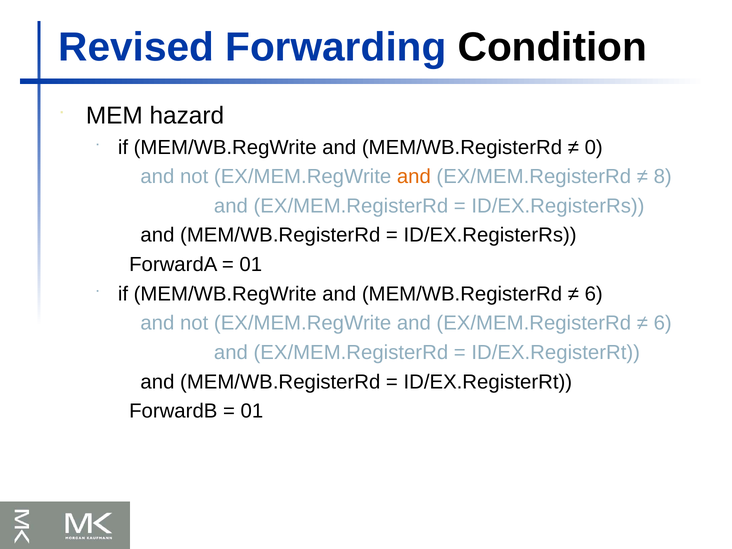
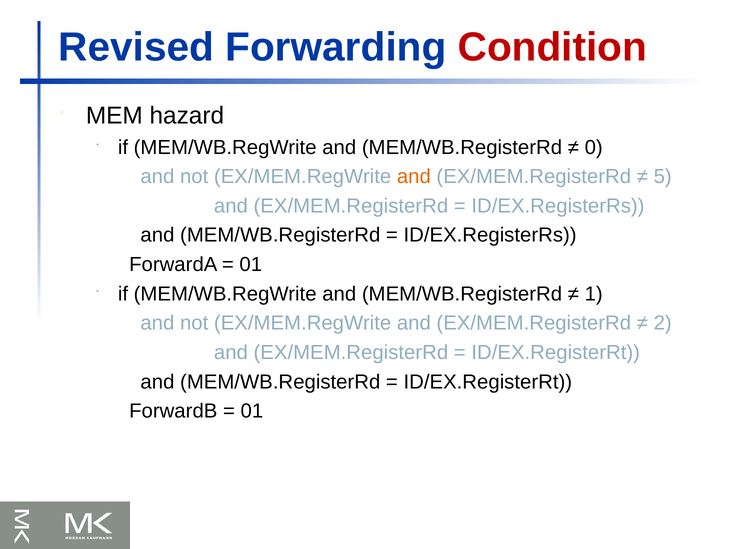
Condition colour: black -> red
8: 8 -> 5
6 at (594, 294): 6 -> 1
6 at (663, 323): 6 -> 2
